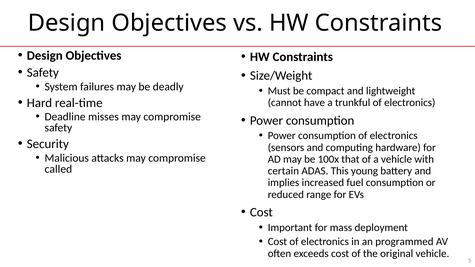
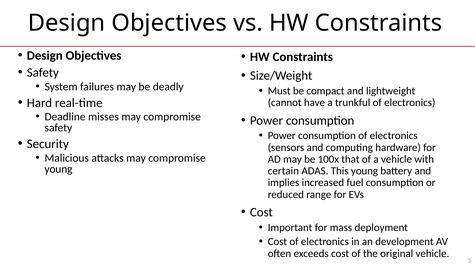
called at (58, 169): called -> young
programmed: programmed -> development
